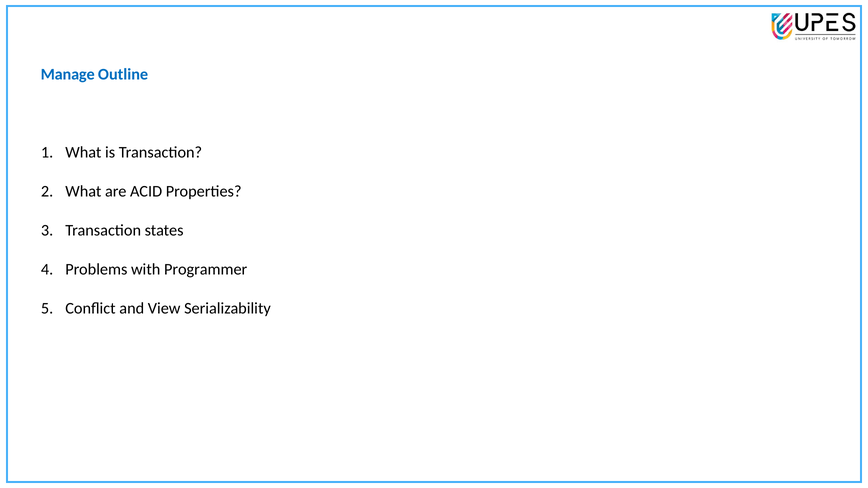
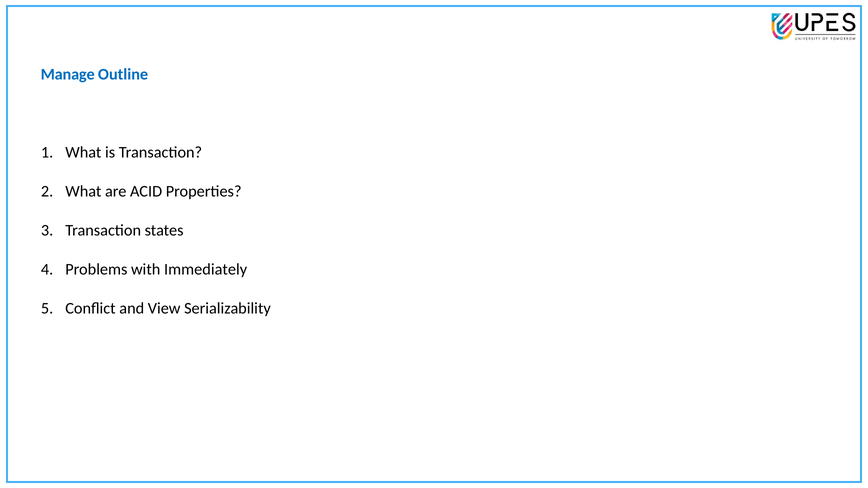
Programmer: Programmer -> Immediately
